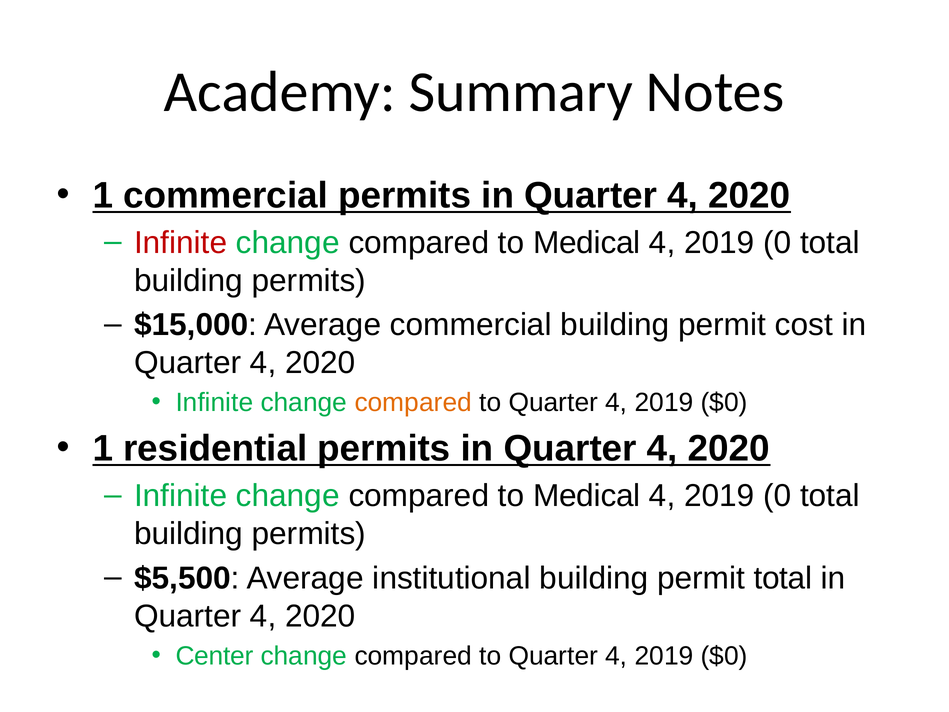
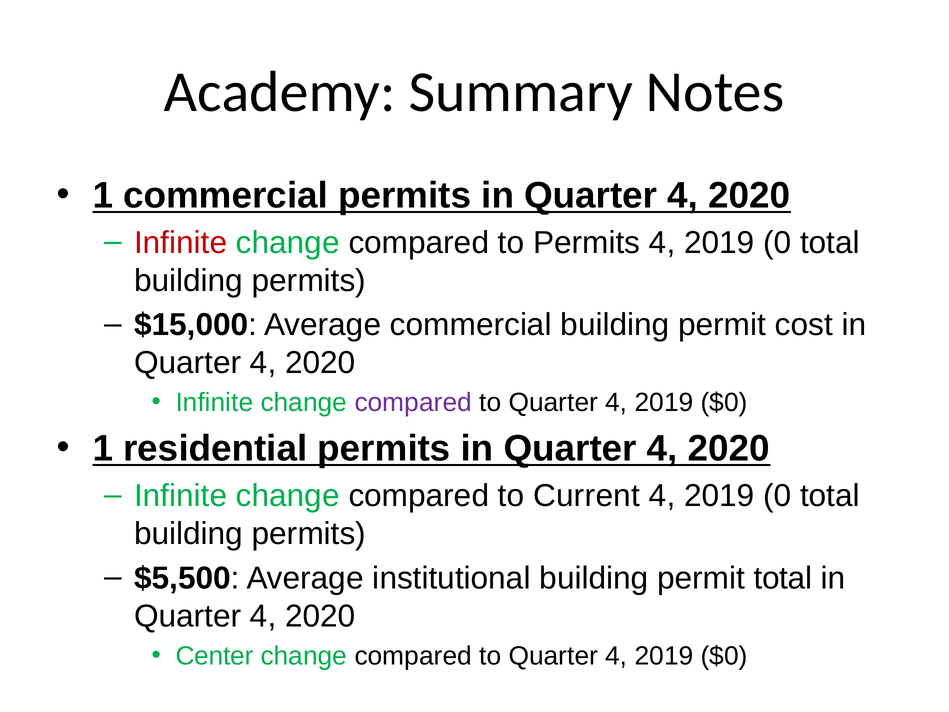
Medical at (587, 243): Medical -> Permits
compared at (413, 403) colour: orange -> purple
Medical at (587, 496): Medical -> Current
